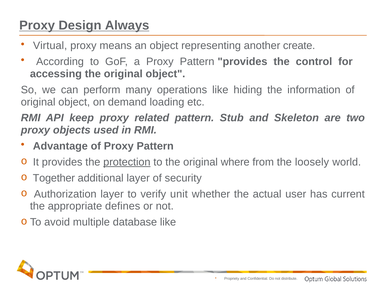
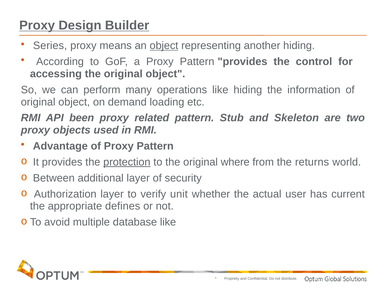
Always: Always -> Builder
Virtual: Virtual -> Series
object at (164, 46) underline: none -> present
another create: create -> hiding
keep: keep -> been
loosely: loosely -> returns
Together: Together -> Between
